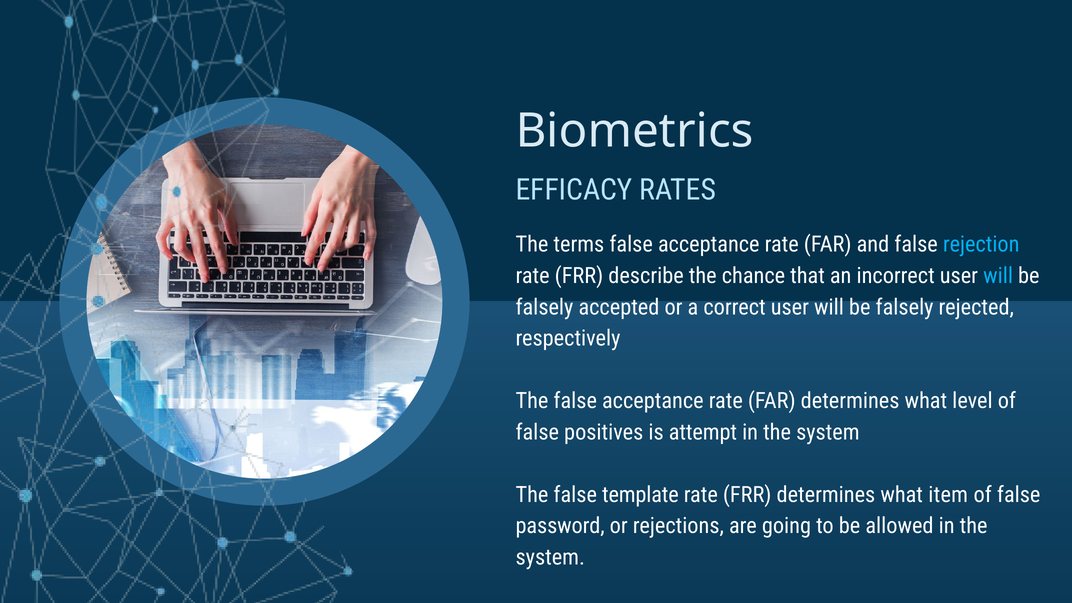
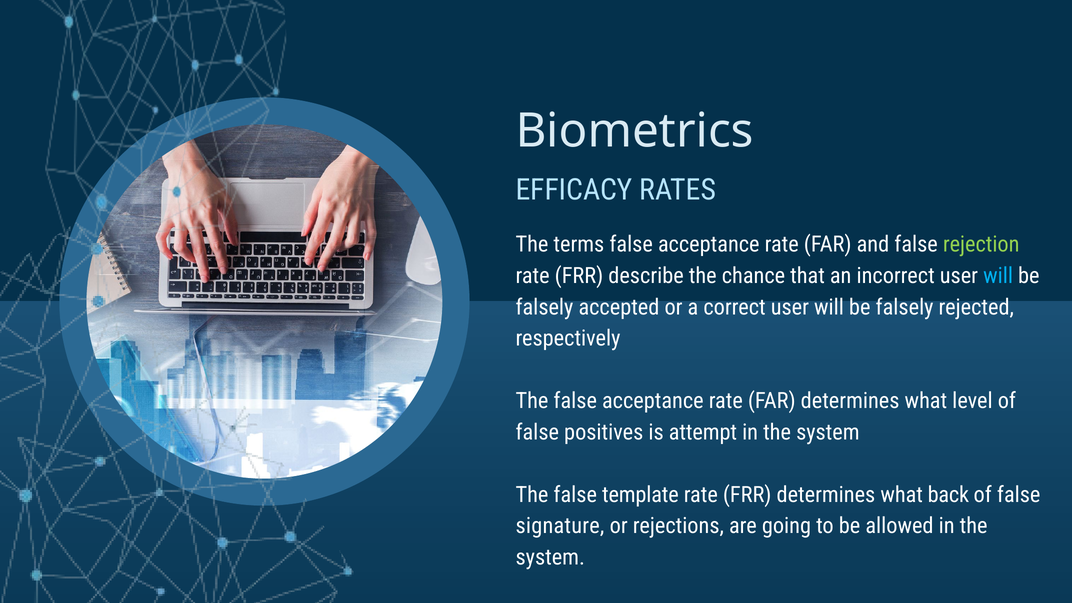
rejection colour: light blue -> light green
item: item -> back
password: password -> signature
